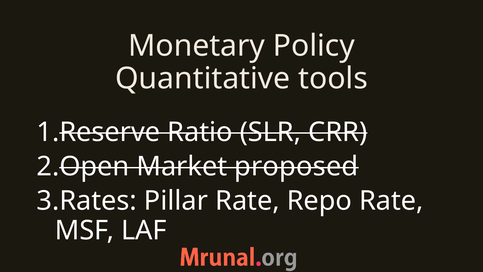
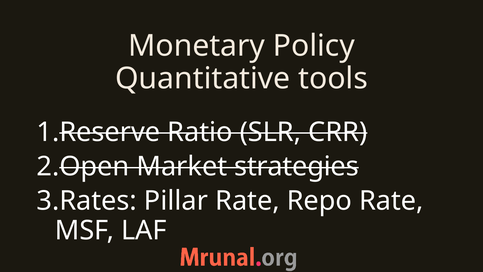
proposed: proposed -> strategies
